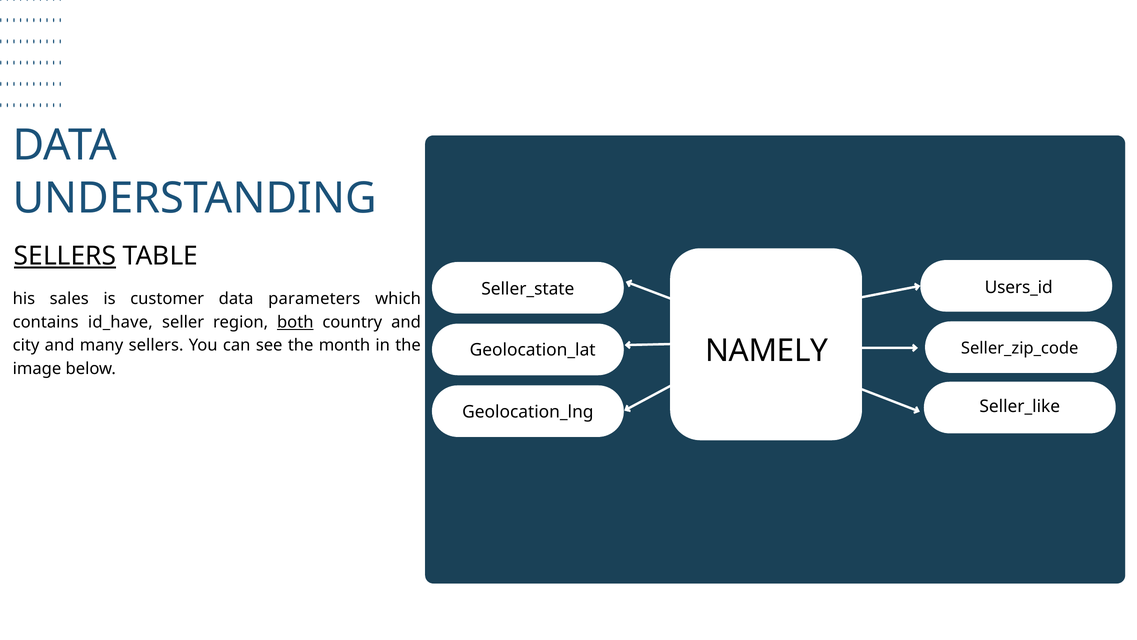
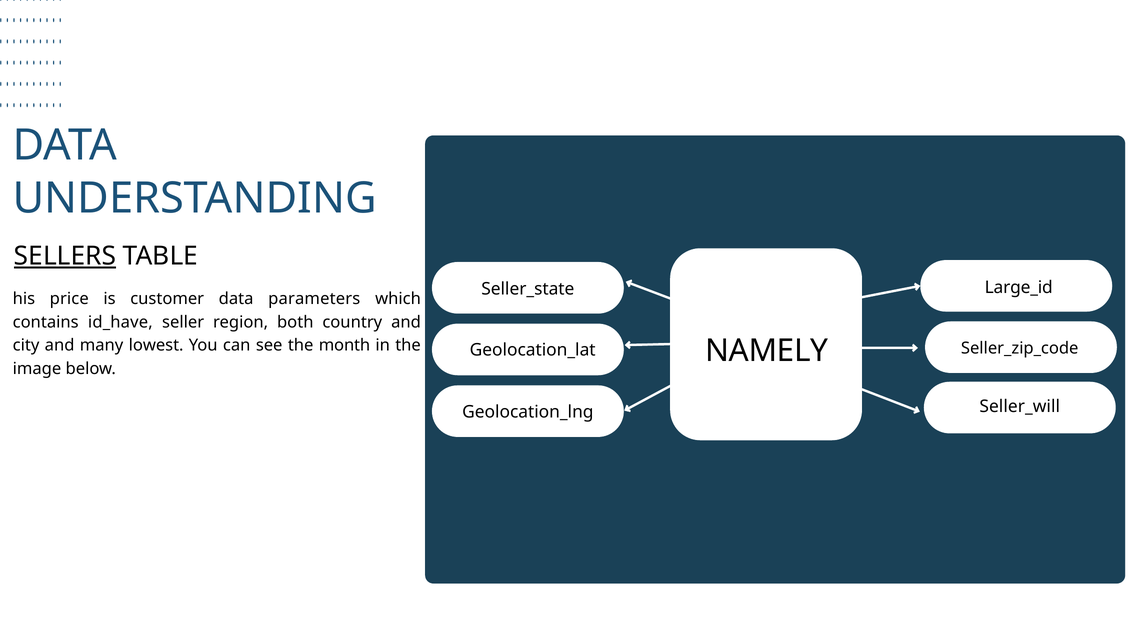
Users_id: Users_id -> Large_id
sales: sales -> price
both underline: present -> none
many sellers: sellers -> lowest
Seller_like: Seller_like -> Seller_will
